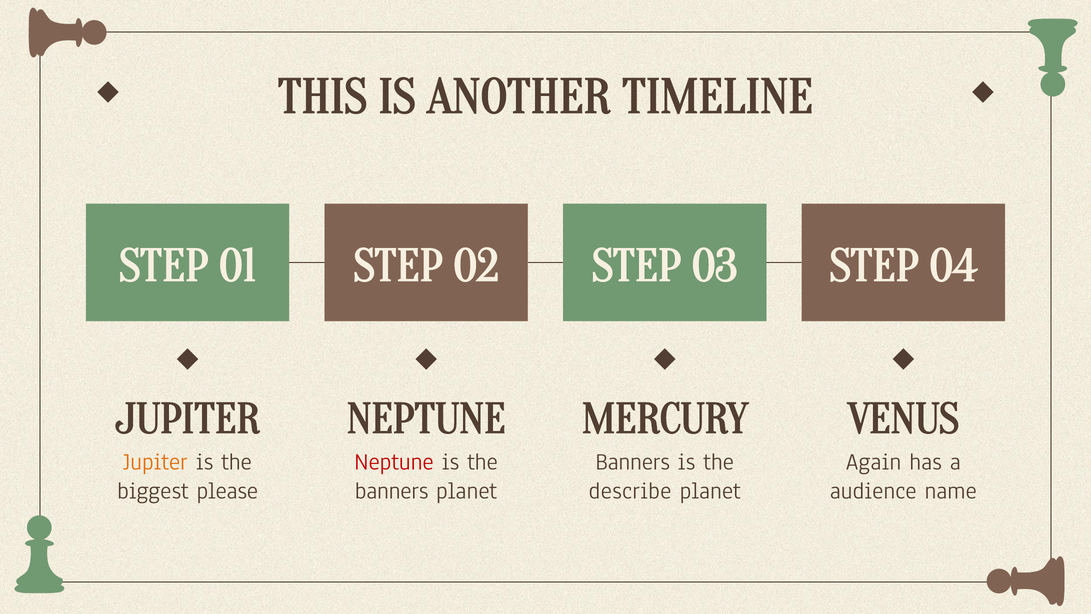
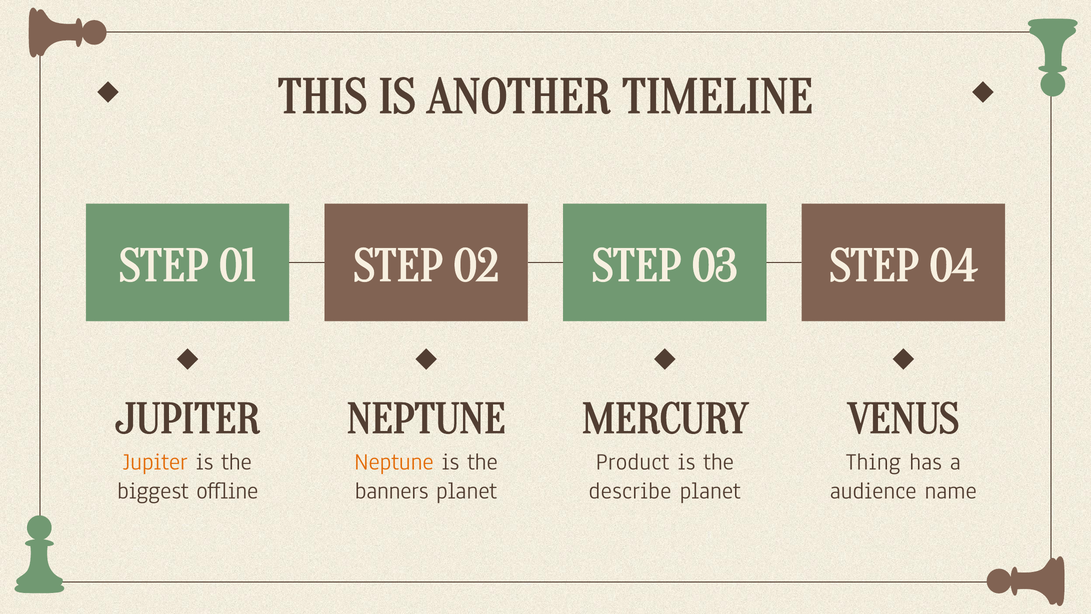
Neptune at (394, 462) colour: red -> orange
Banners at (633, 462): Banners -> Product
Again: Again -> Thing
please: please -> offline
